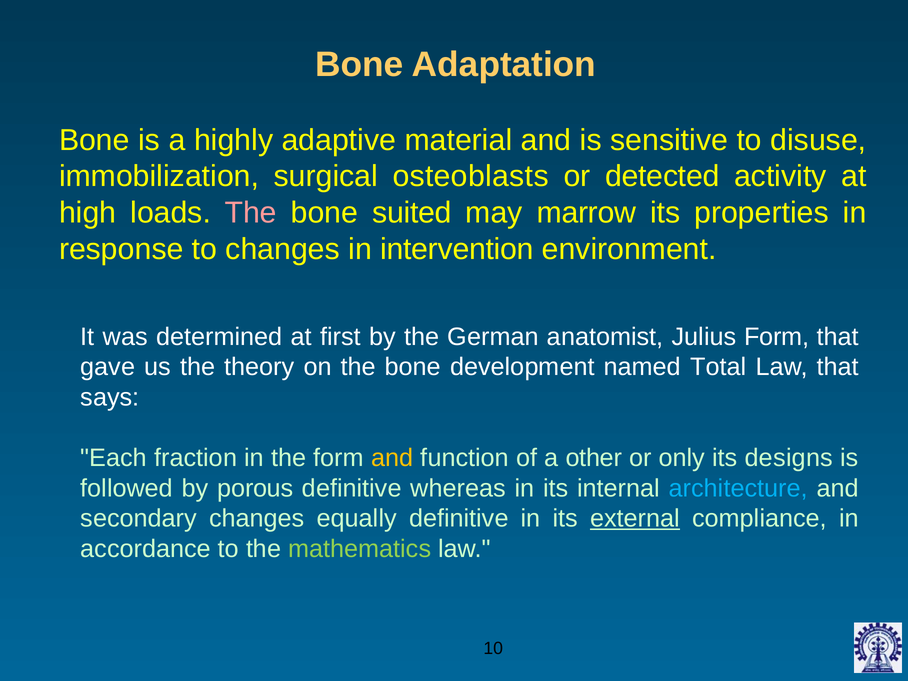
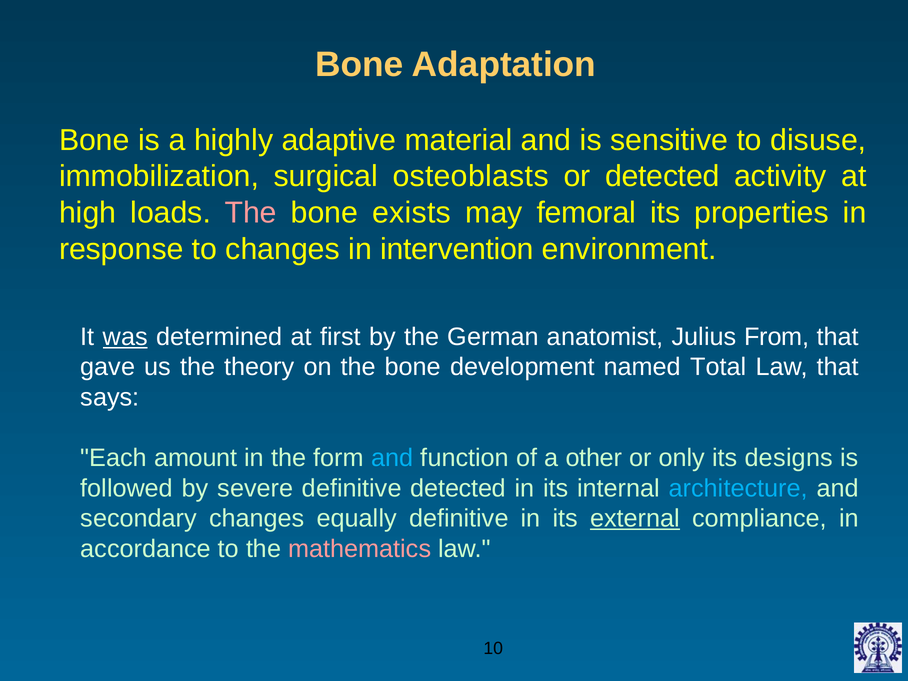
suited: suited -> exists
marrow: marrow -> femoral
was underline: none -> present
Julius Form: Form -> From
fraction: fraction -> amount
and at (392, 458) colour: yellow -> light blue
porous: porous -> severe
definitive whereas: whereas -> detected
mathematics colour: light green -> pink
